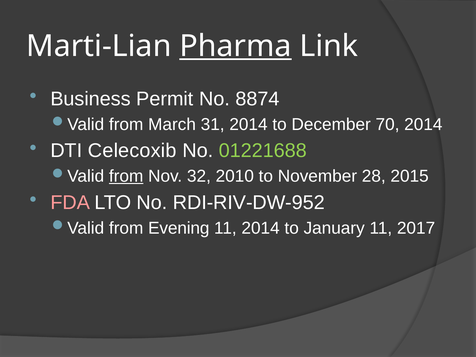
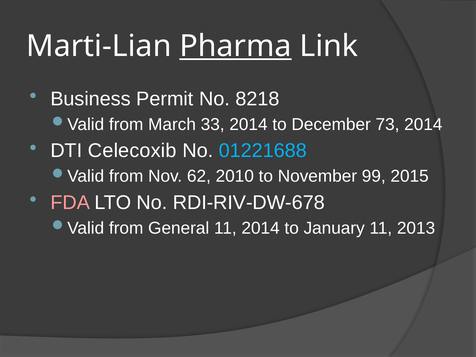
8874: 8874 -> 8218
31: 31 -> 33
70: 70 -> 73
01221688 colour: light green -> light blue
from at (126, 176) underline: present -> none
32: 32 -> 62
28: 28 -> 99
RDI-RIV-DW-952: RDI-RIV-DW-952 -> RDI-RIV-DW-678
Evening: Evening -> General
2017: 2017 -> 2013
